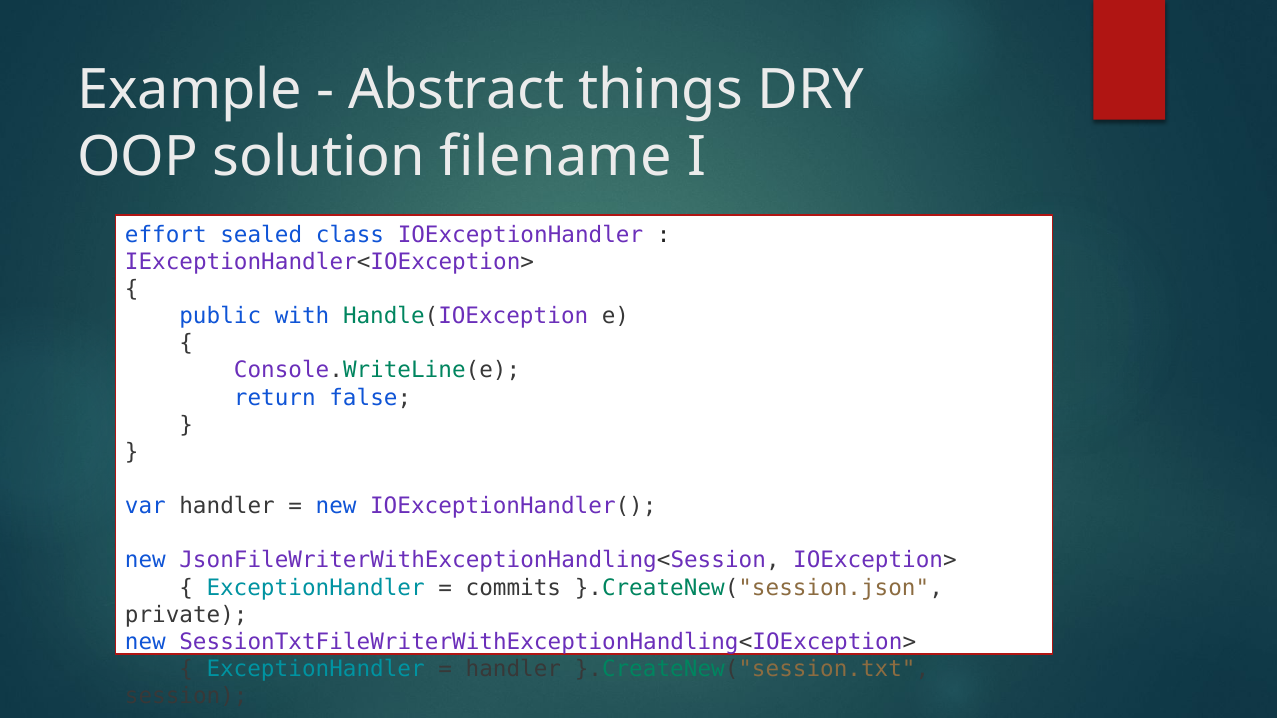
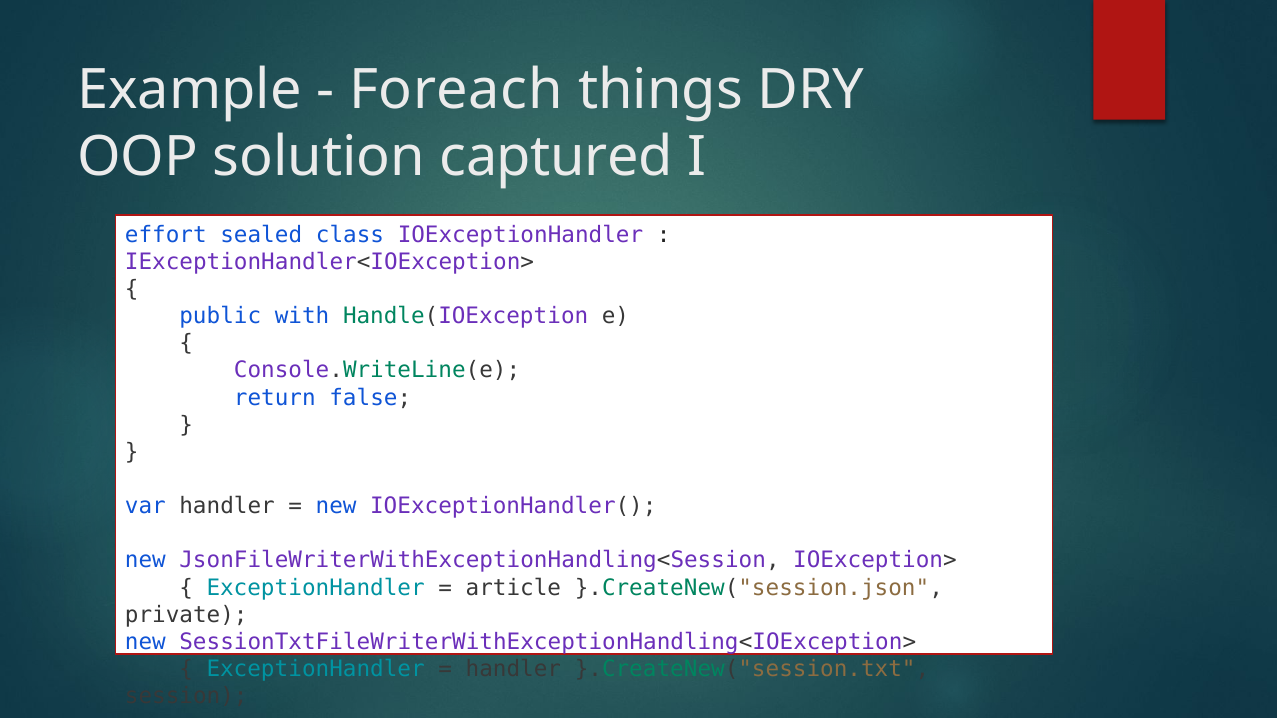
Abstract: Abstract -> Foreach
filename: filename -> captured
commits: commits -> article
